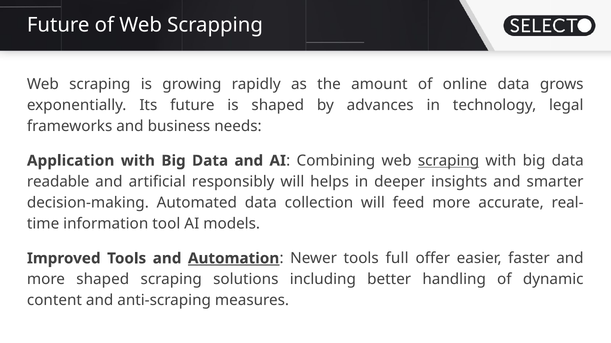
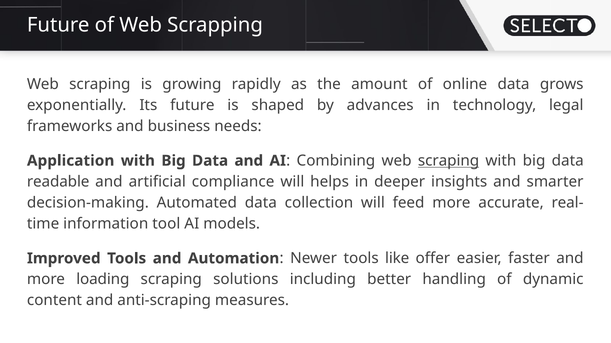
responsibly: responsibly -> compliance
Automation underline: present -> none
full: full -> like
more shaped: shaped -> loading
